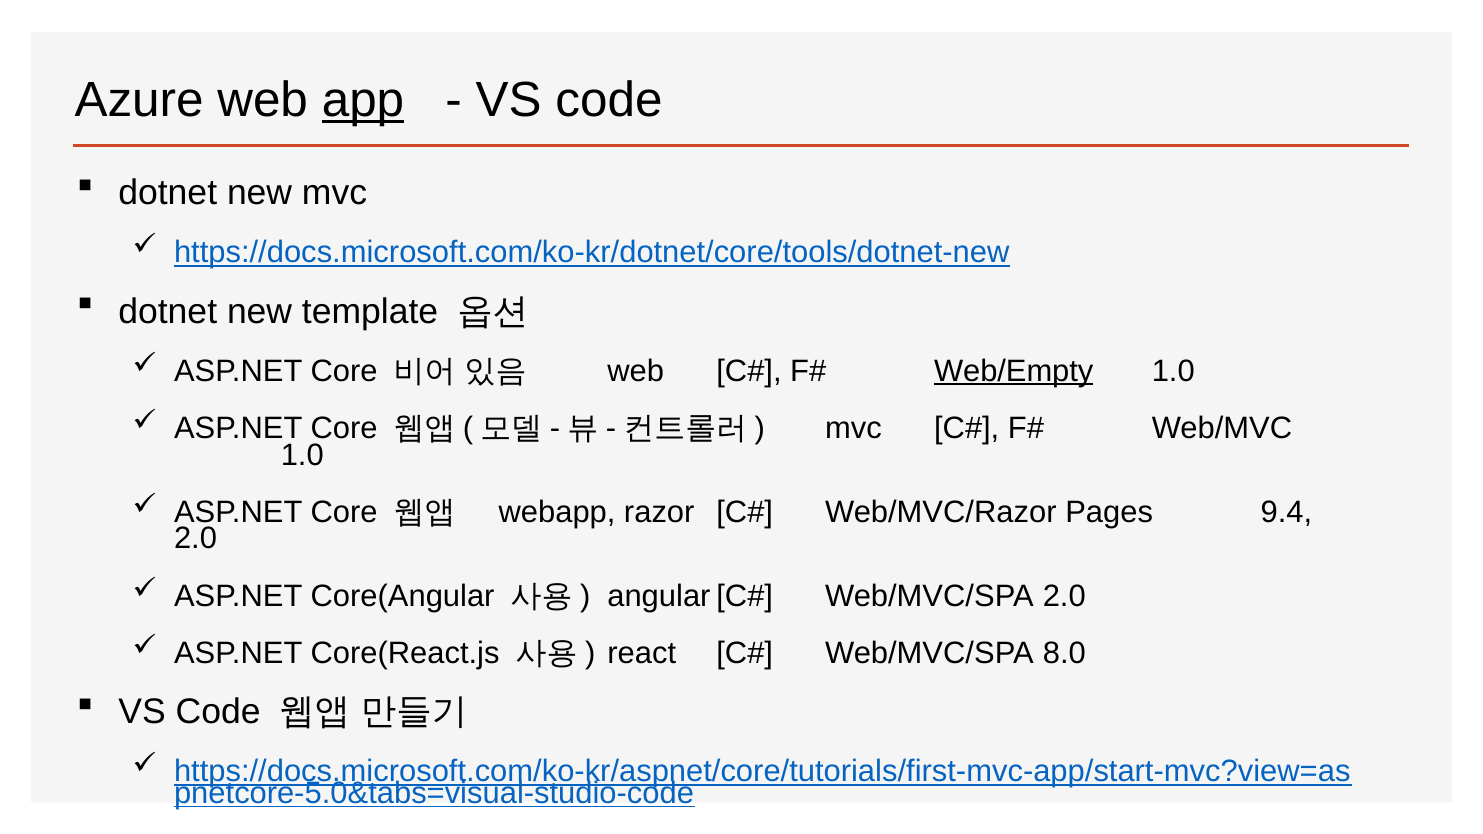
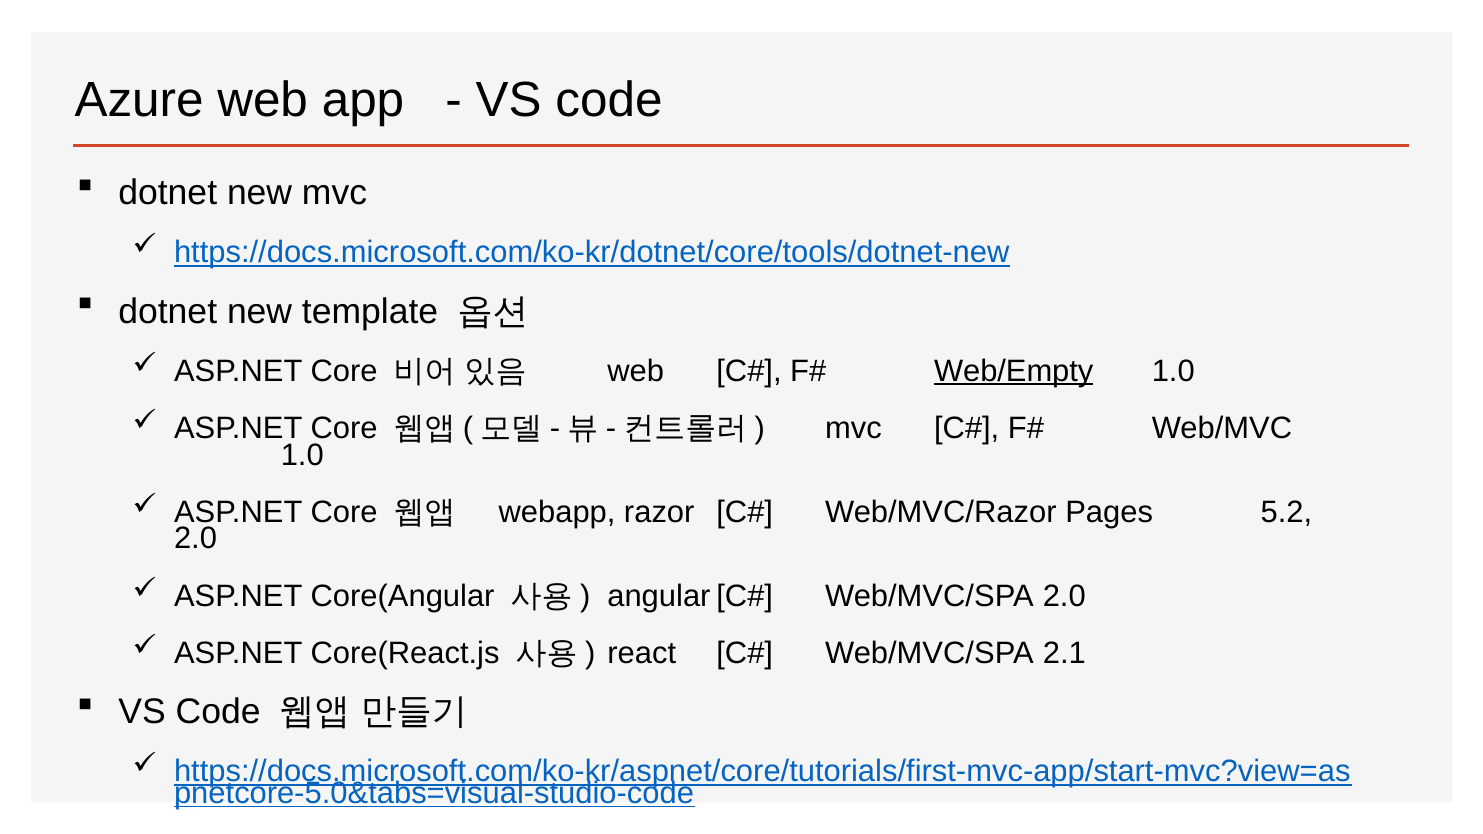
app underline: present -> none
9.4: 9.4 -> 5.2
8.0: 8.0 -> 2.1
